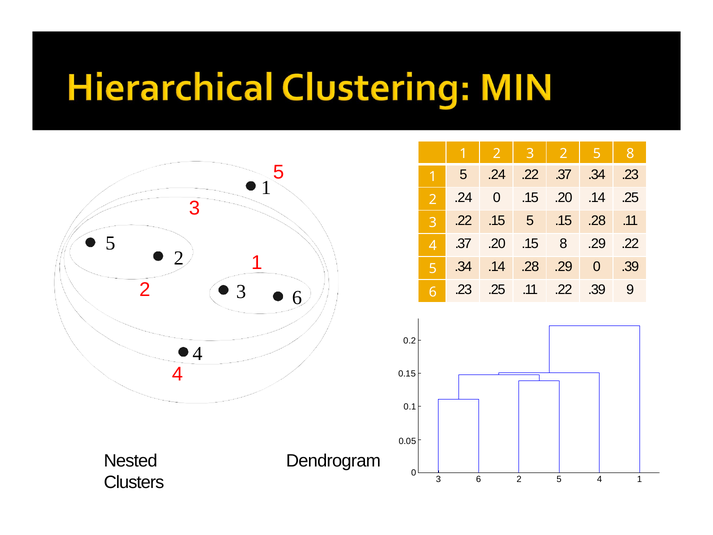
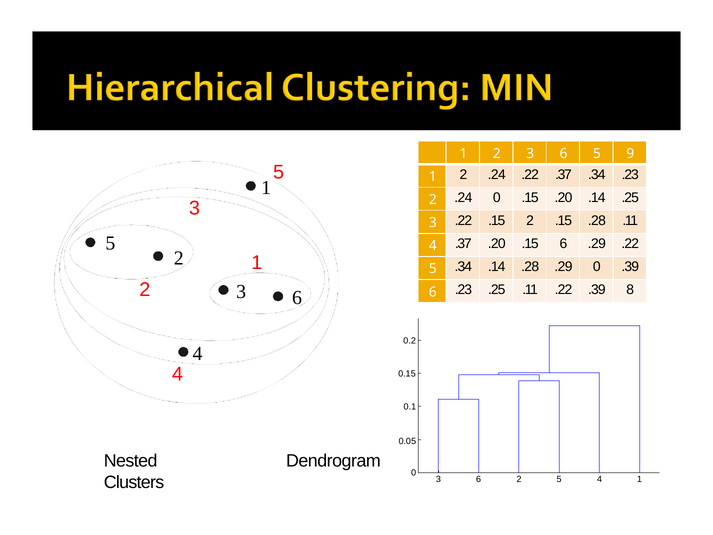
2 3 2: 2 -> 6
5 8: 8 -> 9
5 at (463, 174): 5 -> 2
.15 5: 5 -> 2
.15 8: 8 -> 6
9: 9 -> 8
